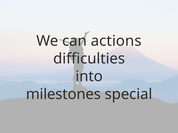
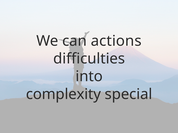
milestones: milestones -> complexity
